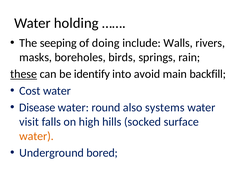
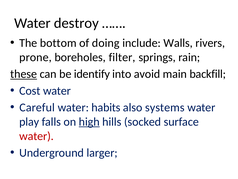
holding: holding -> destroy
seeping: seeping -> bottom
masks: masks -> prone
birds: birds -> filter
Disease: Disease -> Careful
round: round -> habits
visit: visit -> play
high underline: none -> present
water at (37, 136) colour: orange -> red
bored: bored -> larger
